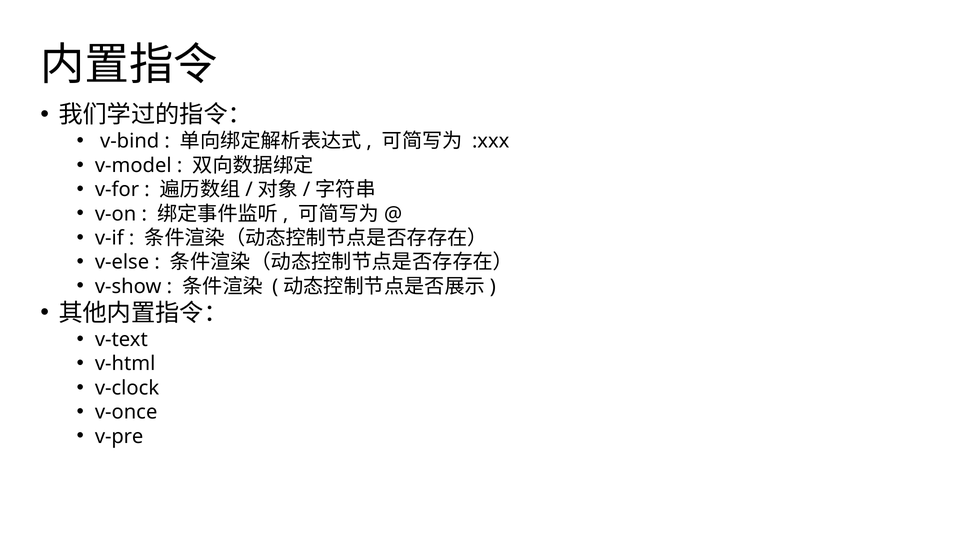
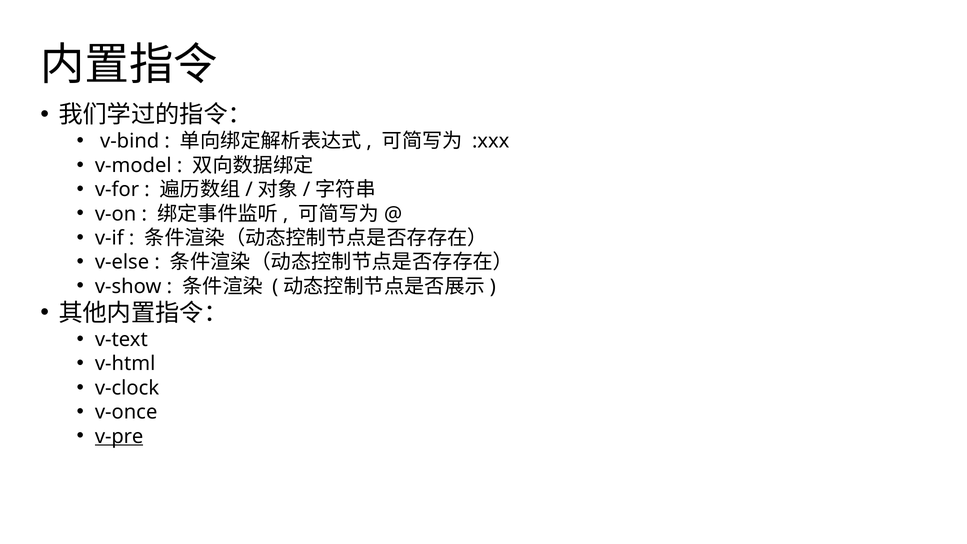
v-pre underline: none -> present
